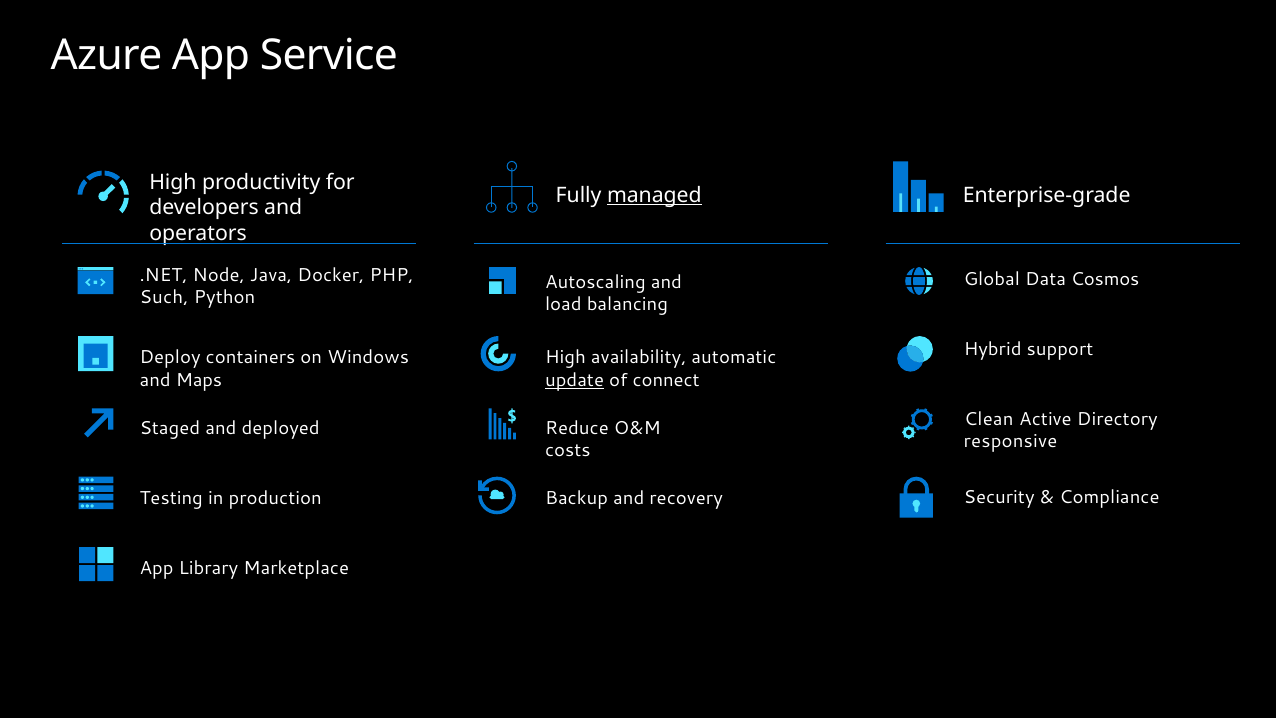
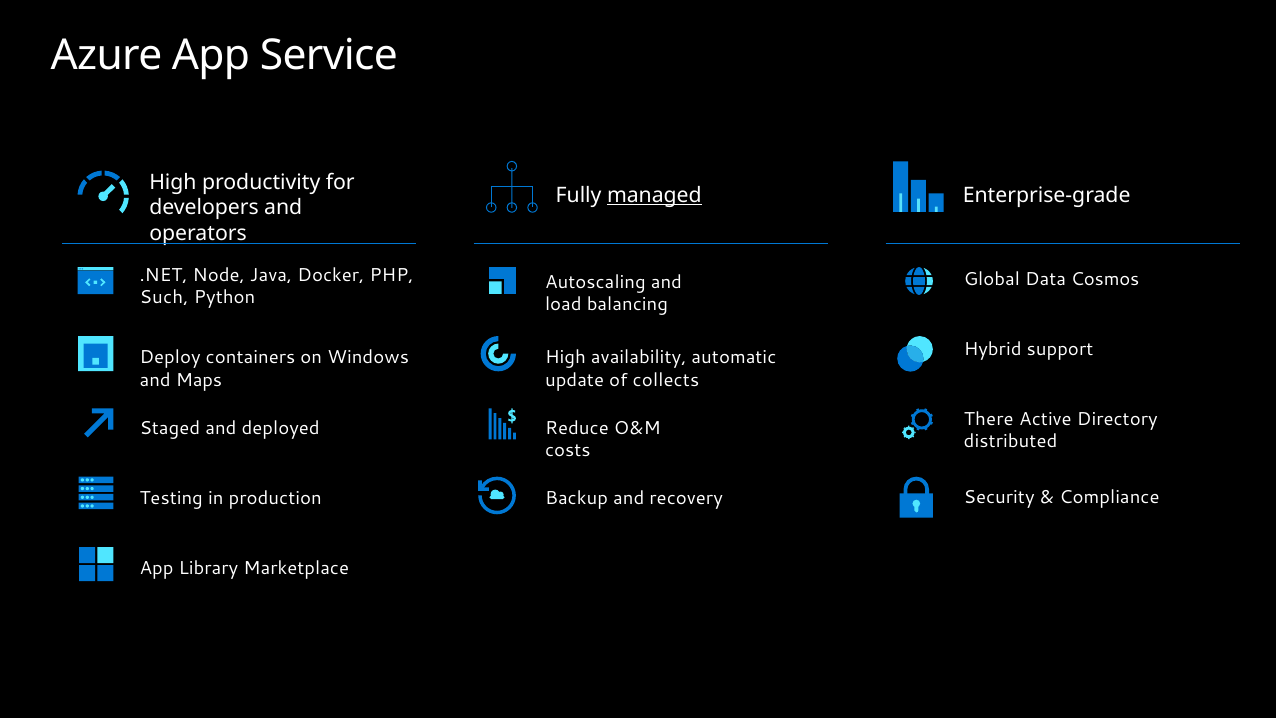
update underline: present -> none
connect: connect -> collects
Clean: Clean -> There
responsive: responsive -> distributed
